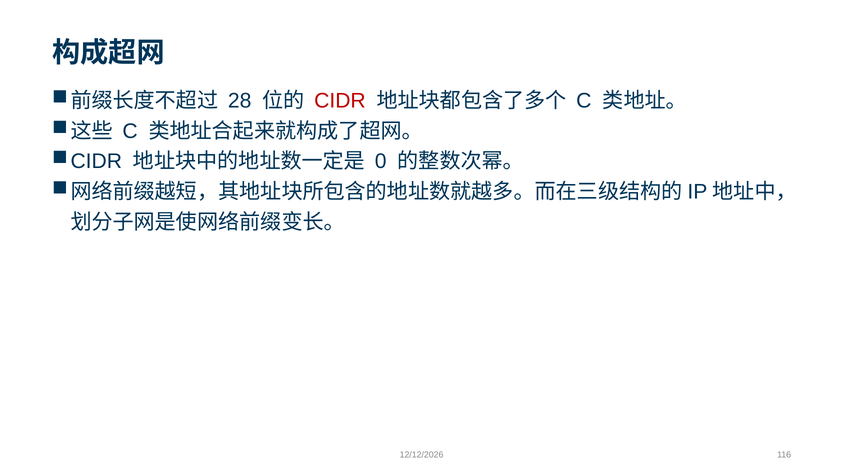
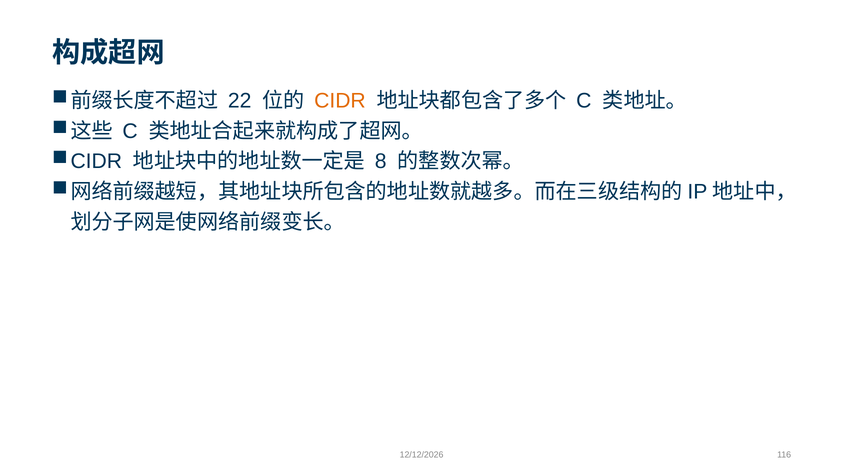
28: 28 -> 22
CIDR colour: red -> orange
0: 0 -> 8
